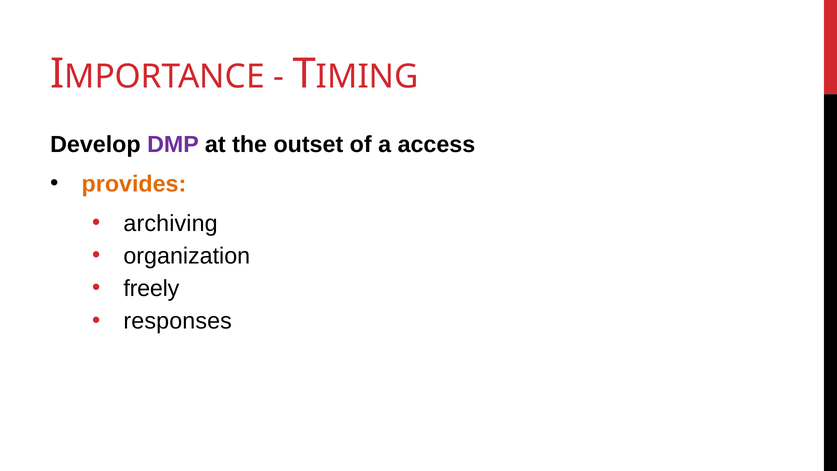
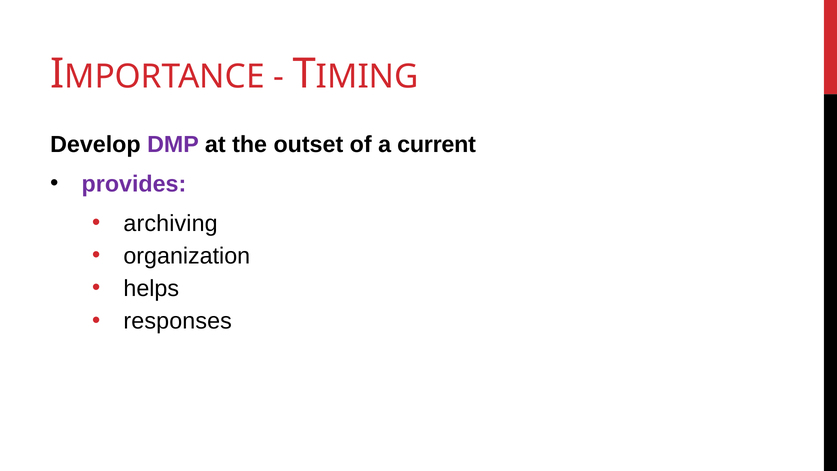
access: access -> current
provides colour: orange -> purple
freely: freely -> helps
